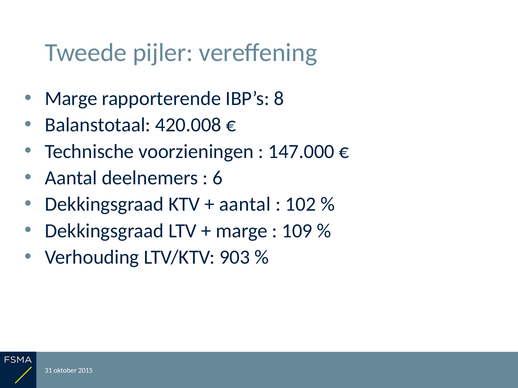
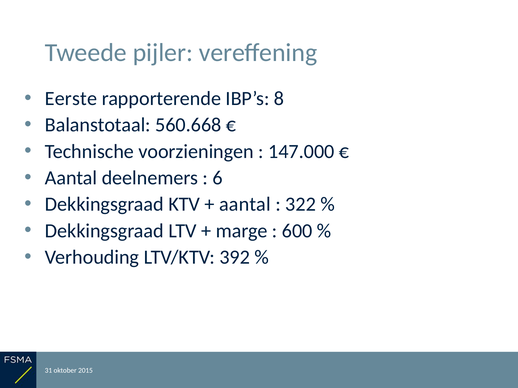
Marge at (71, 99): Marge -> Eerste
420.008: 420.008 -> 560.668
102: 102 -> 322
109: 109 -> 600
903: 903 -> 392
